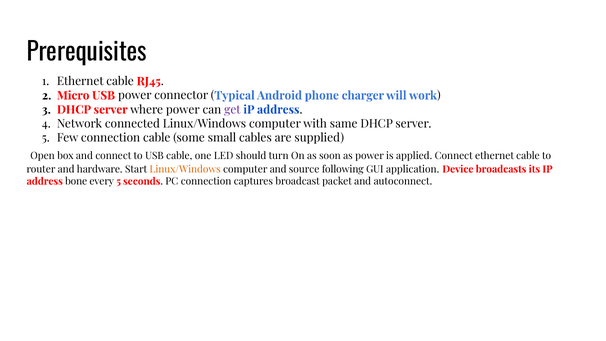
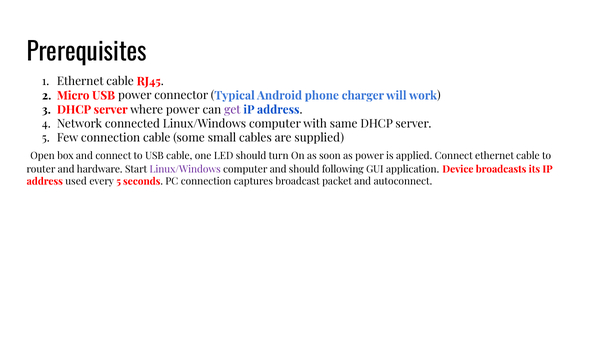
Linux/Windows at (185, 169) colour: orange -> purple
and source: source -> should
bone: bone -> used
